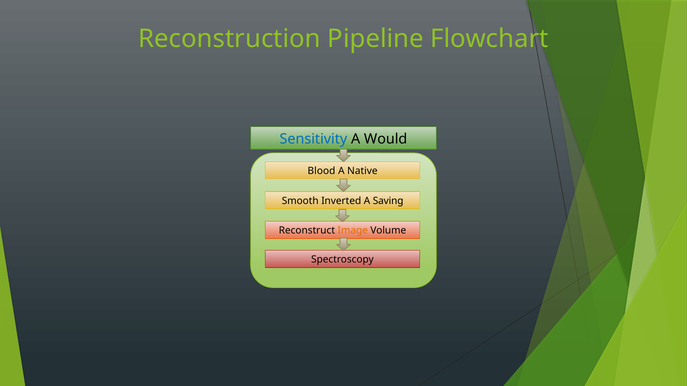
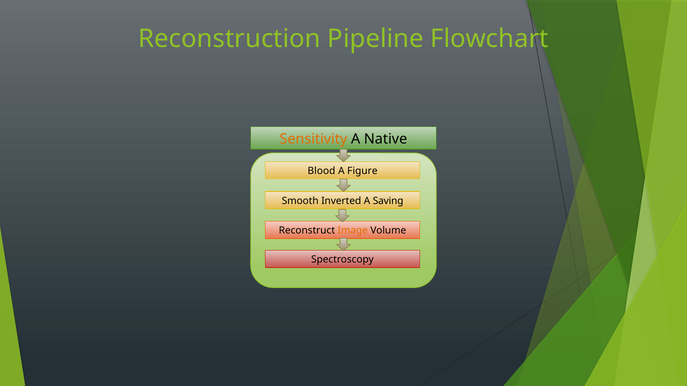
Sensitivity colour: blue -> orange
Would: Would -> Native
Native: Native -> Figure
